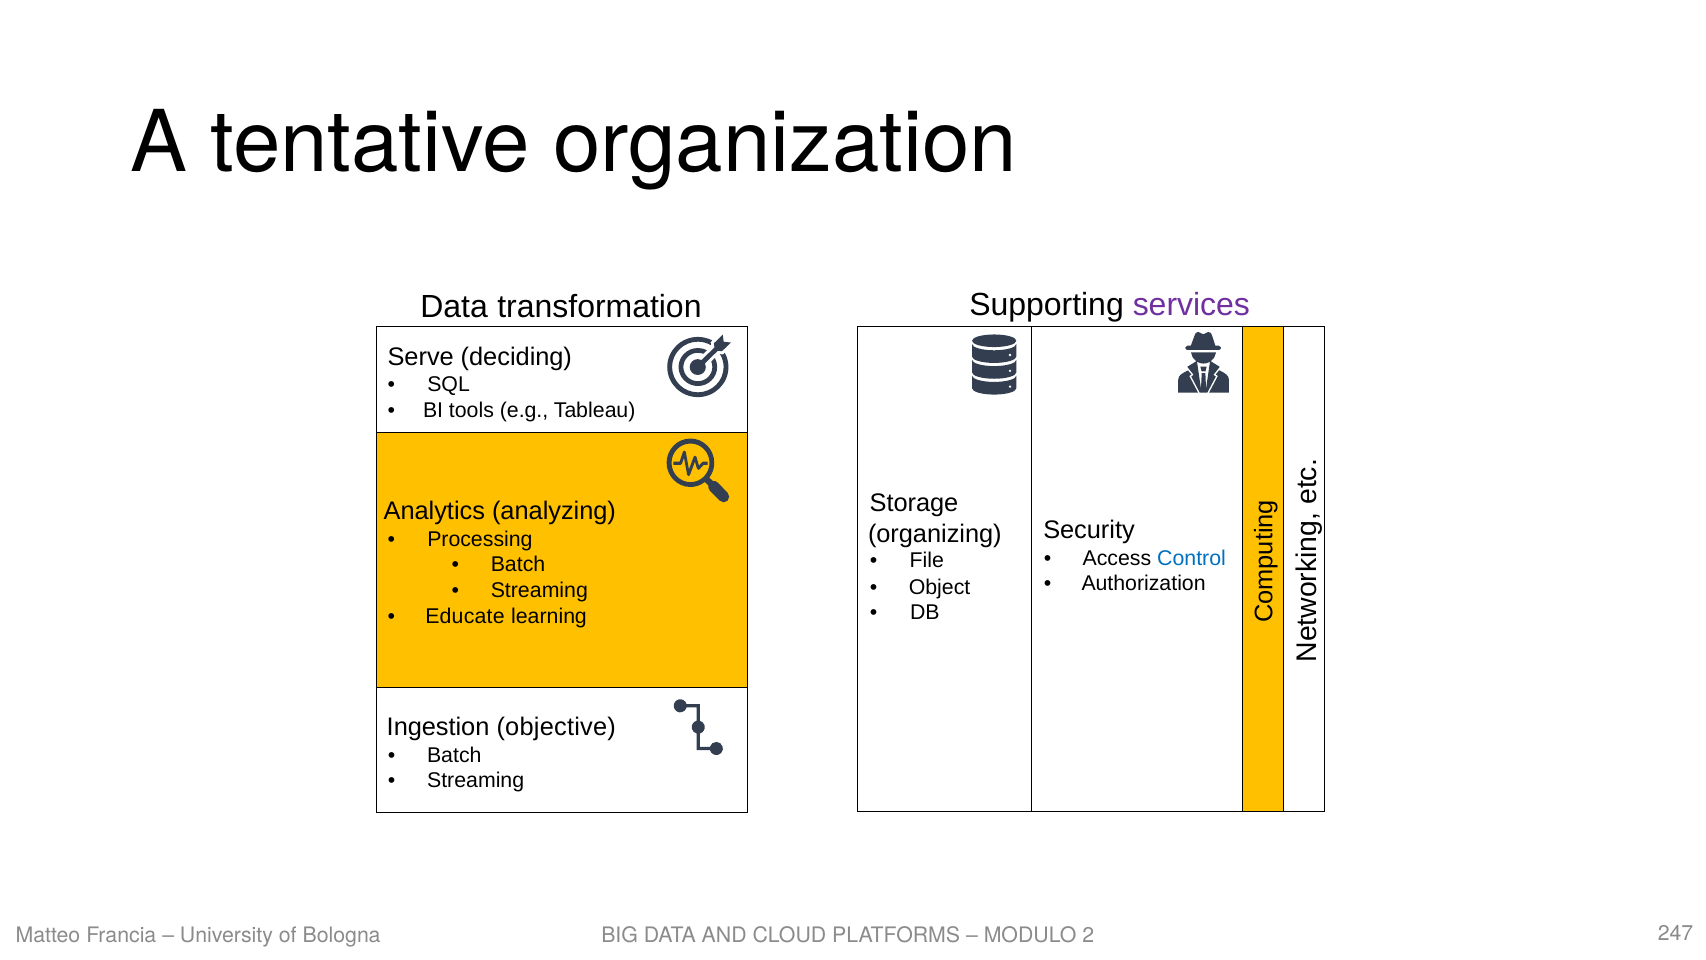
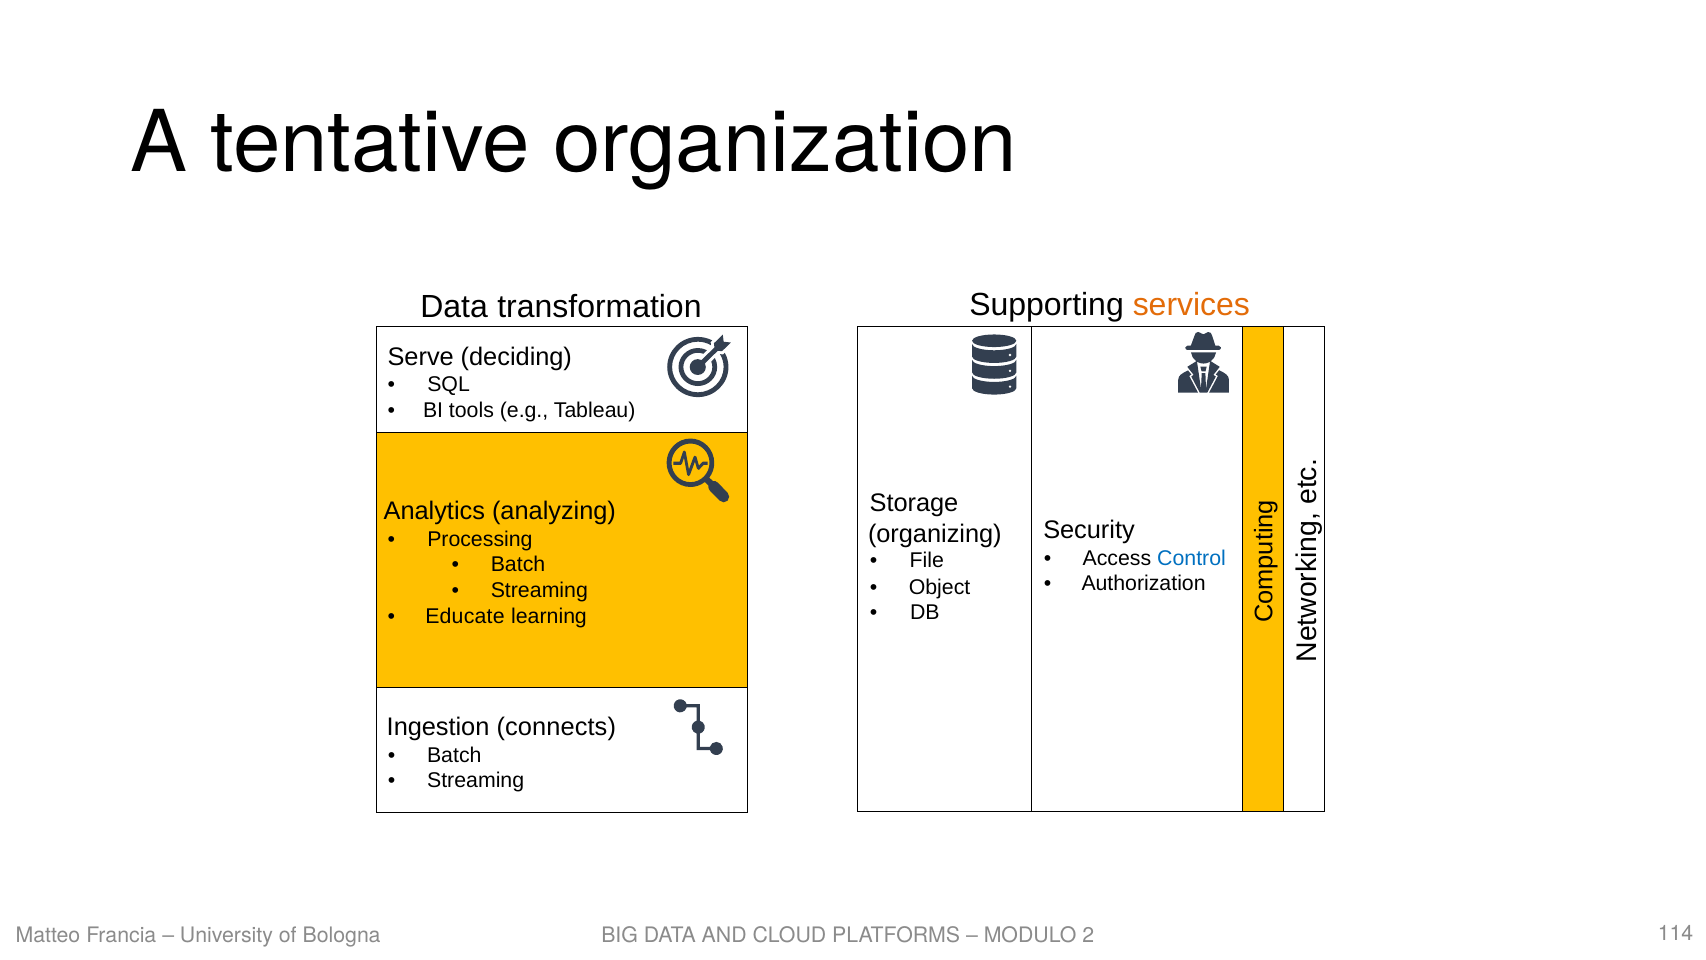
services colour: purple -> orange
objective: objective -> connects
247: 247 -> 114
